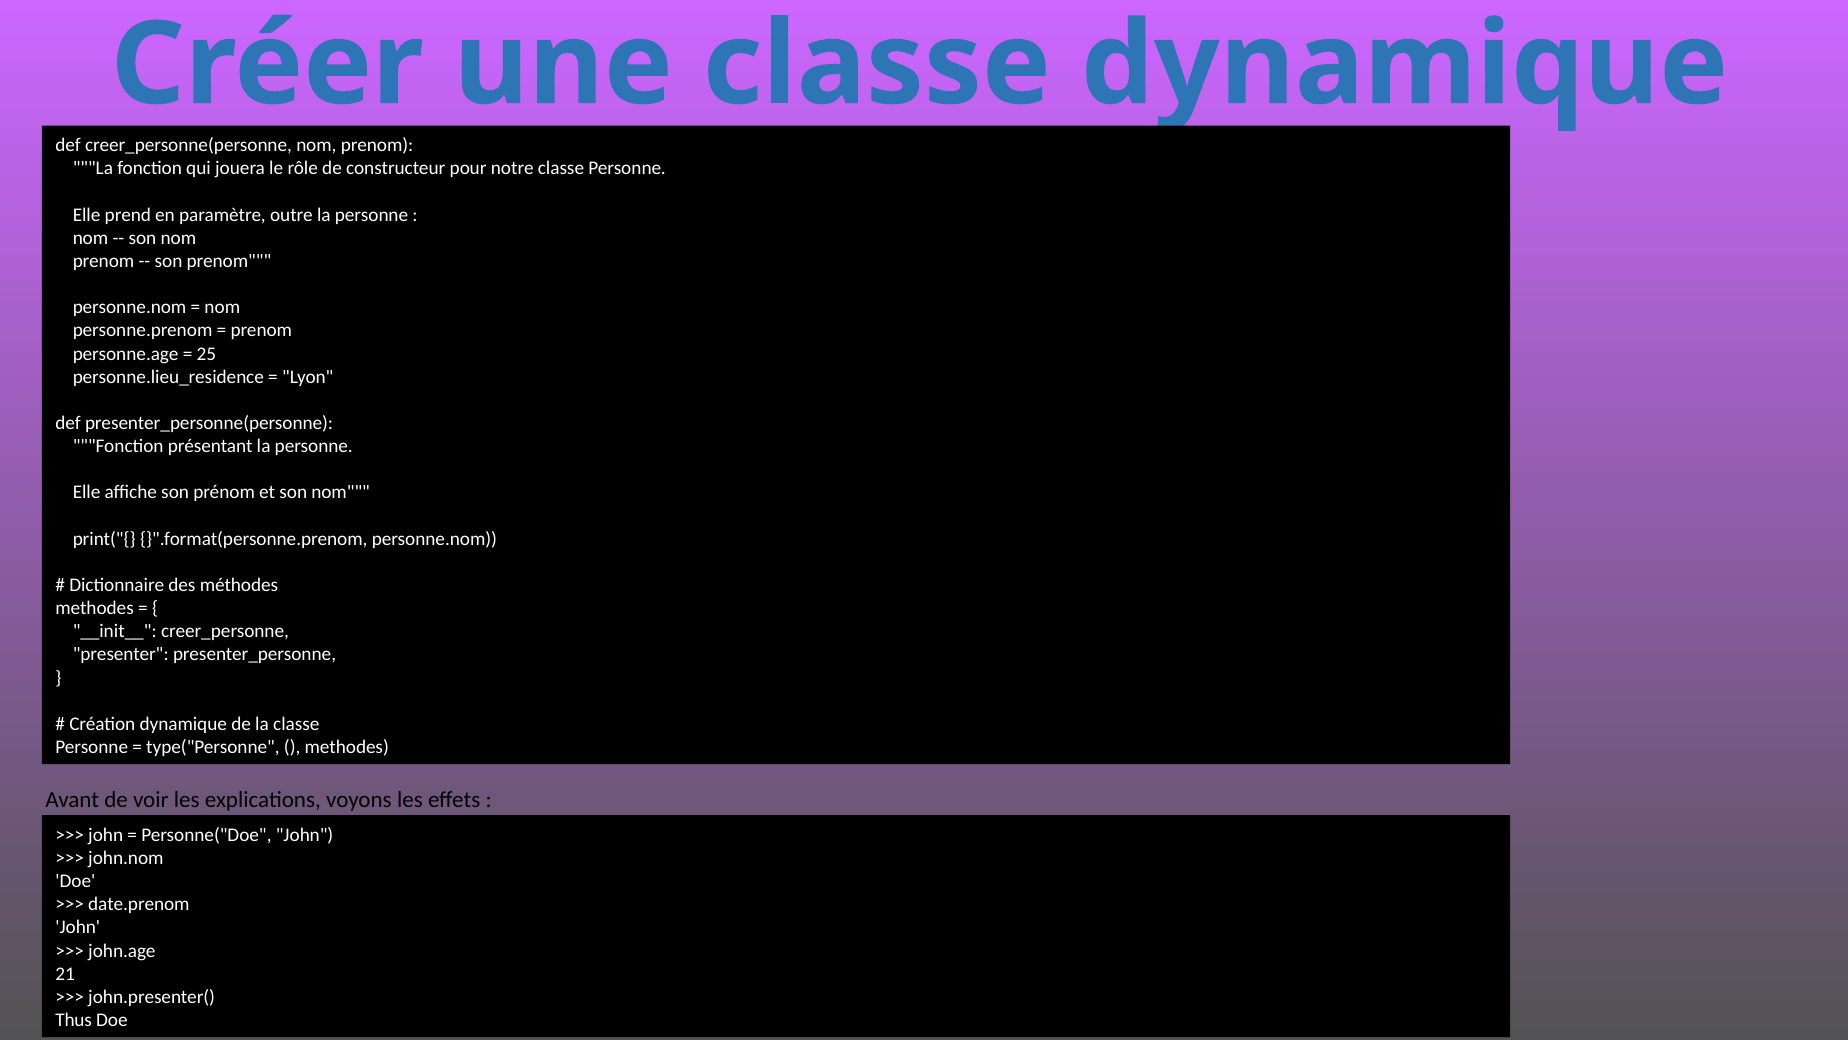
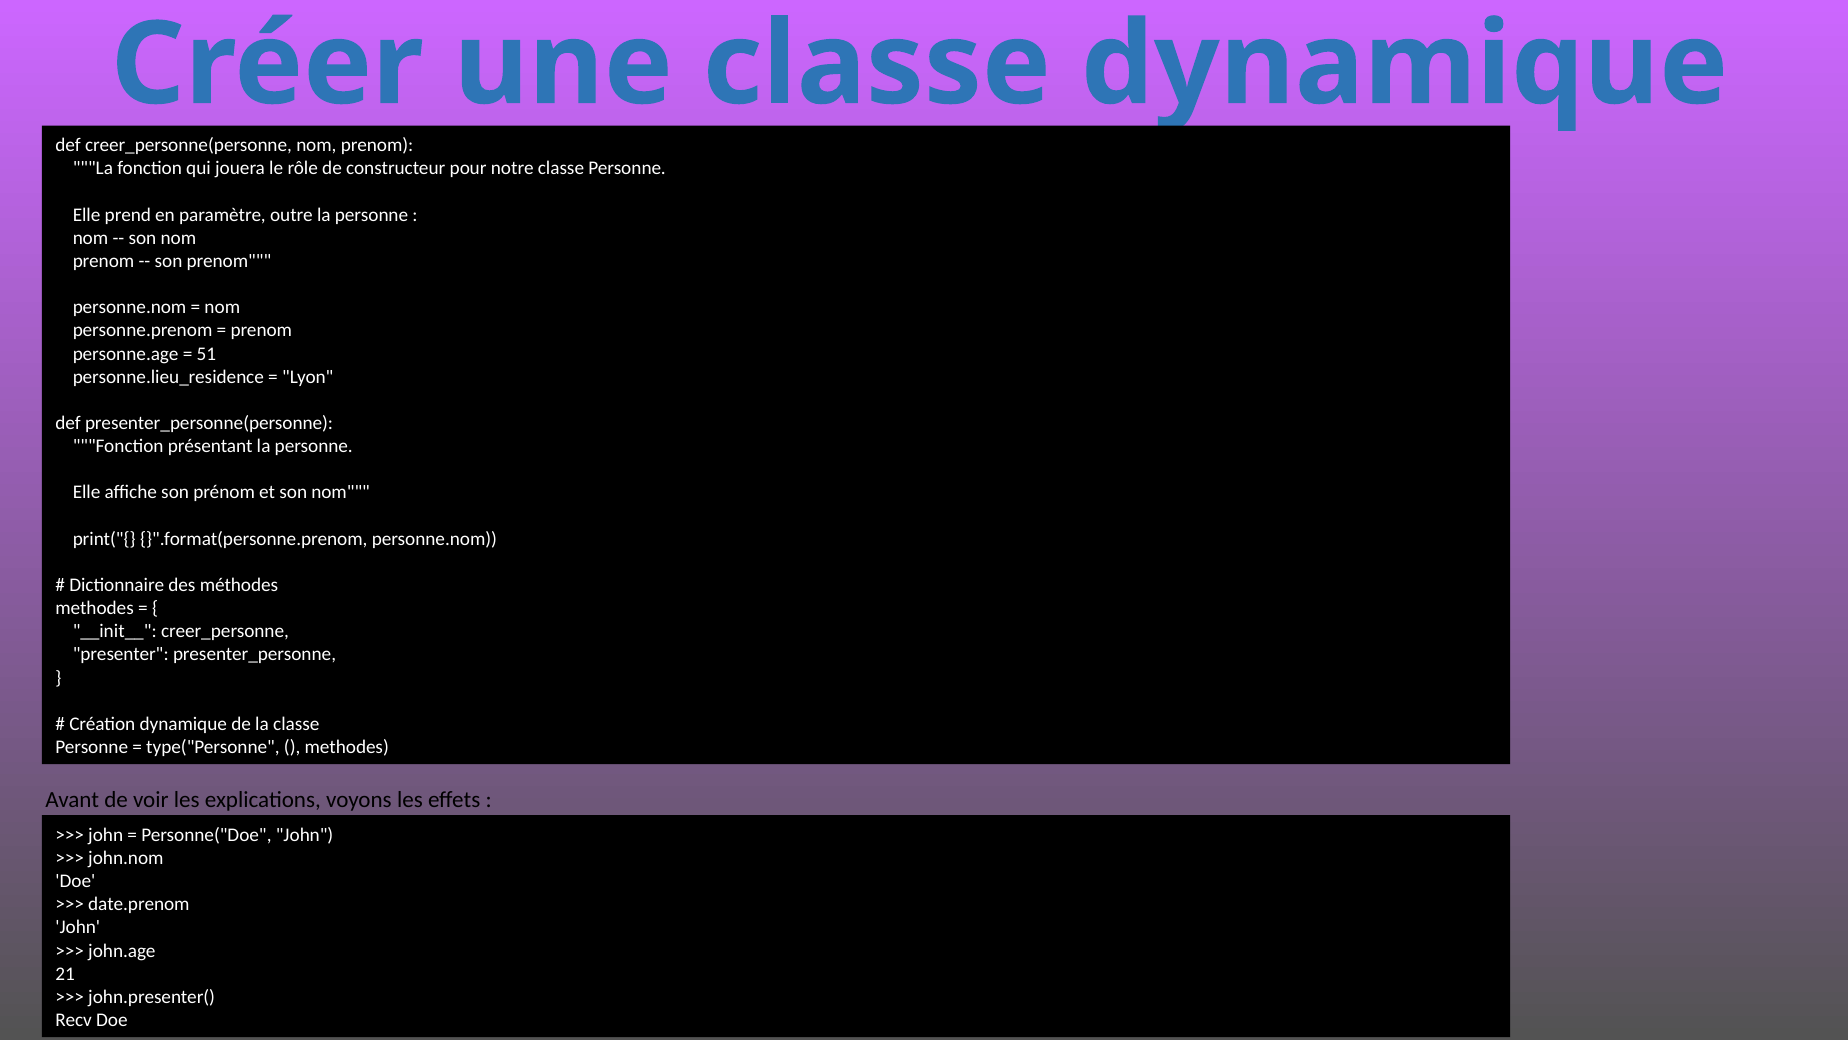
25: 25 -> 51
Thus: Thus -> Recv
